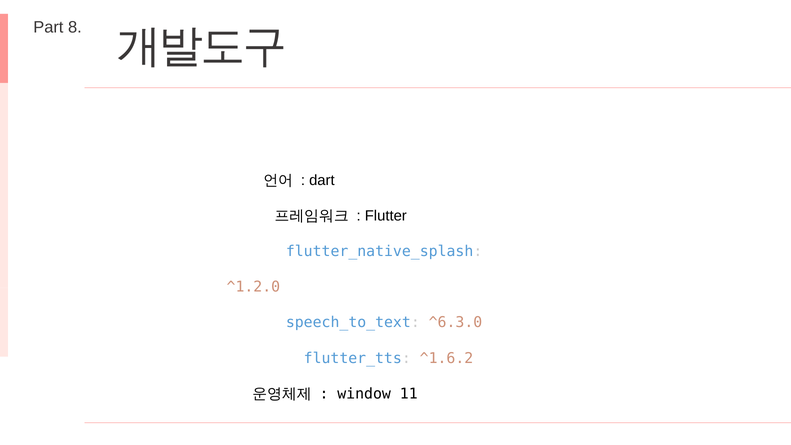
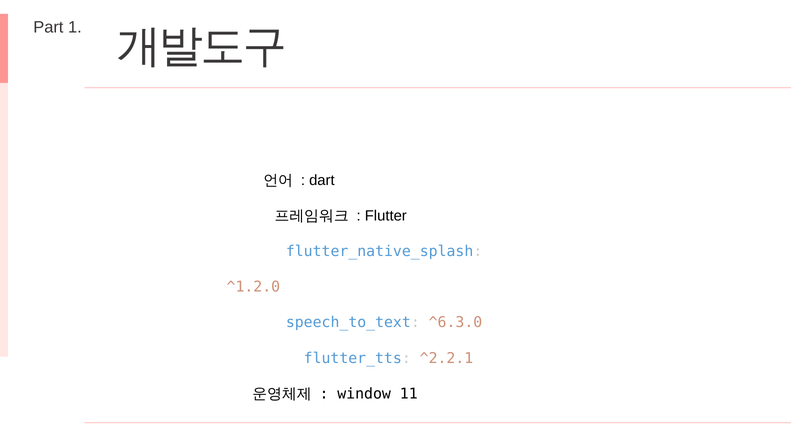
8: 8 -> 1
^1.6.2: ^1.6.2 -> ^2.2.1
